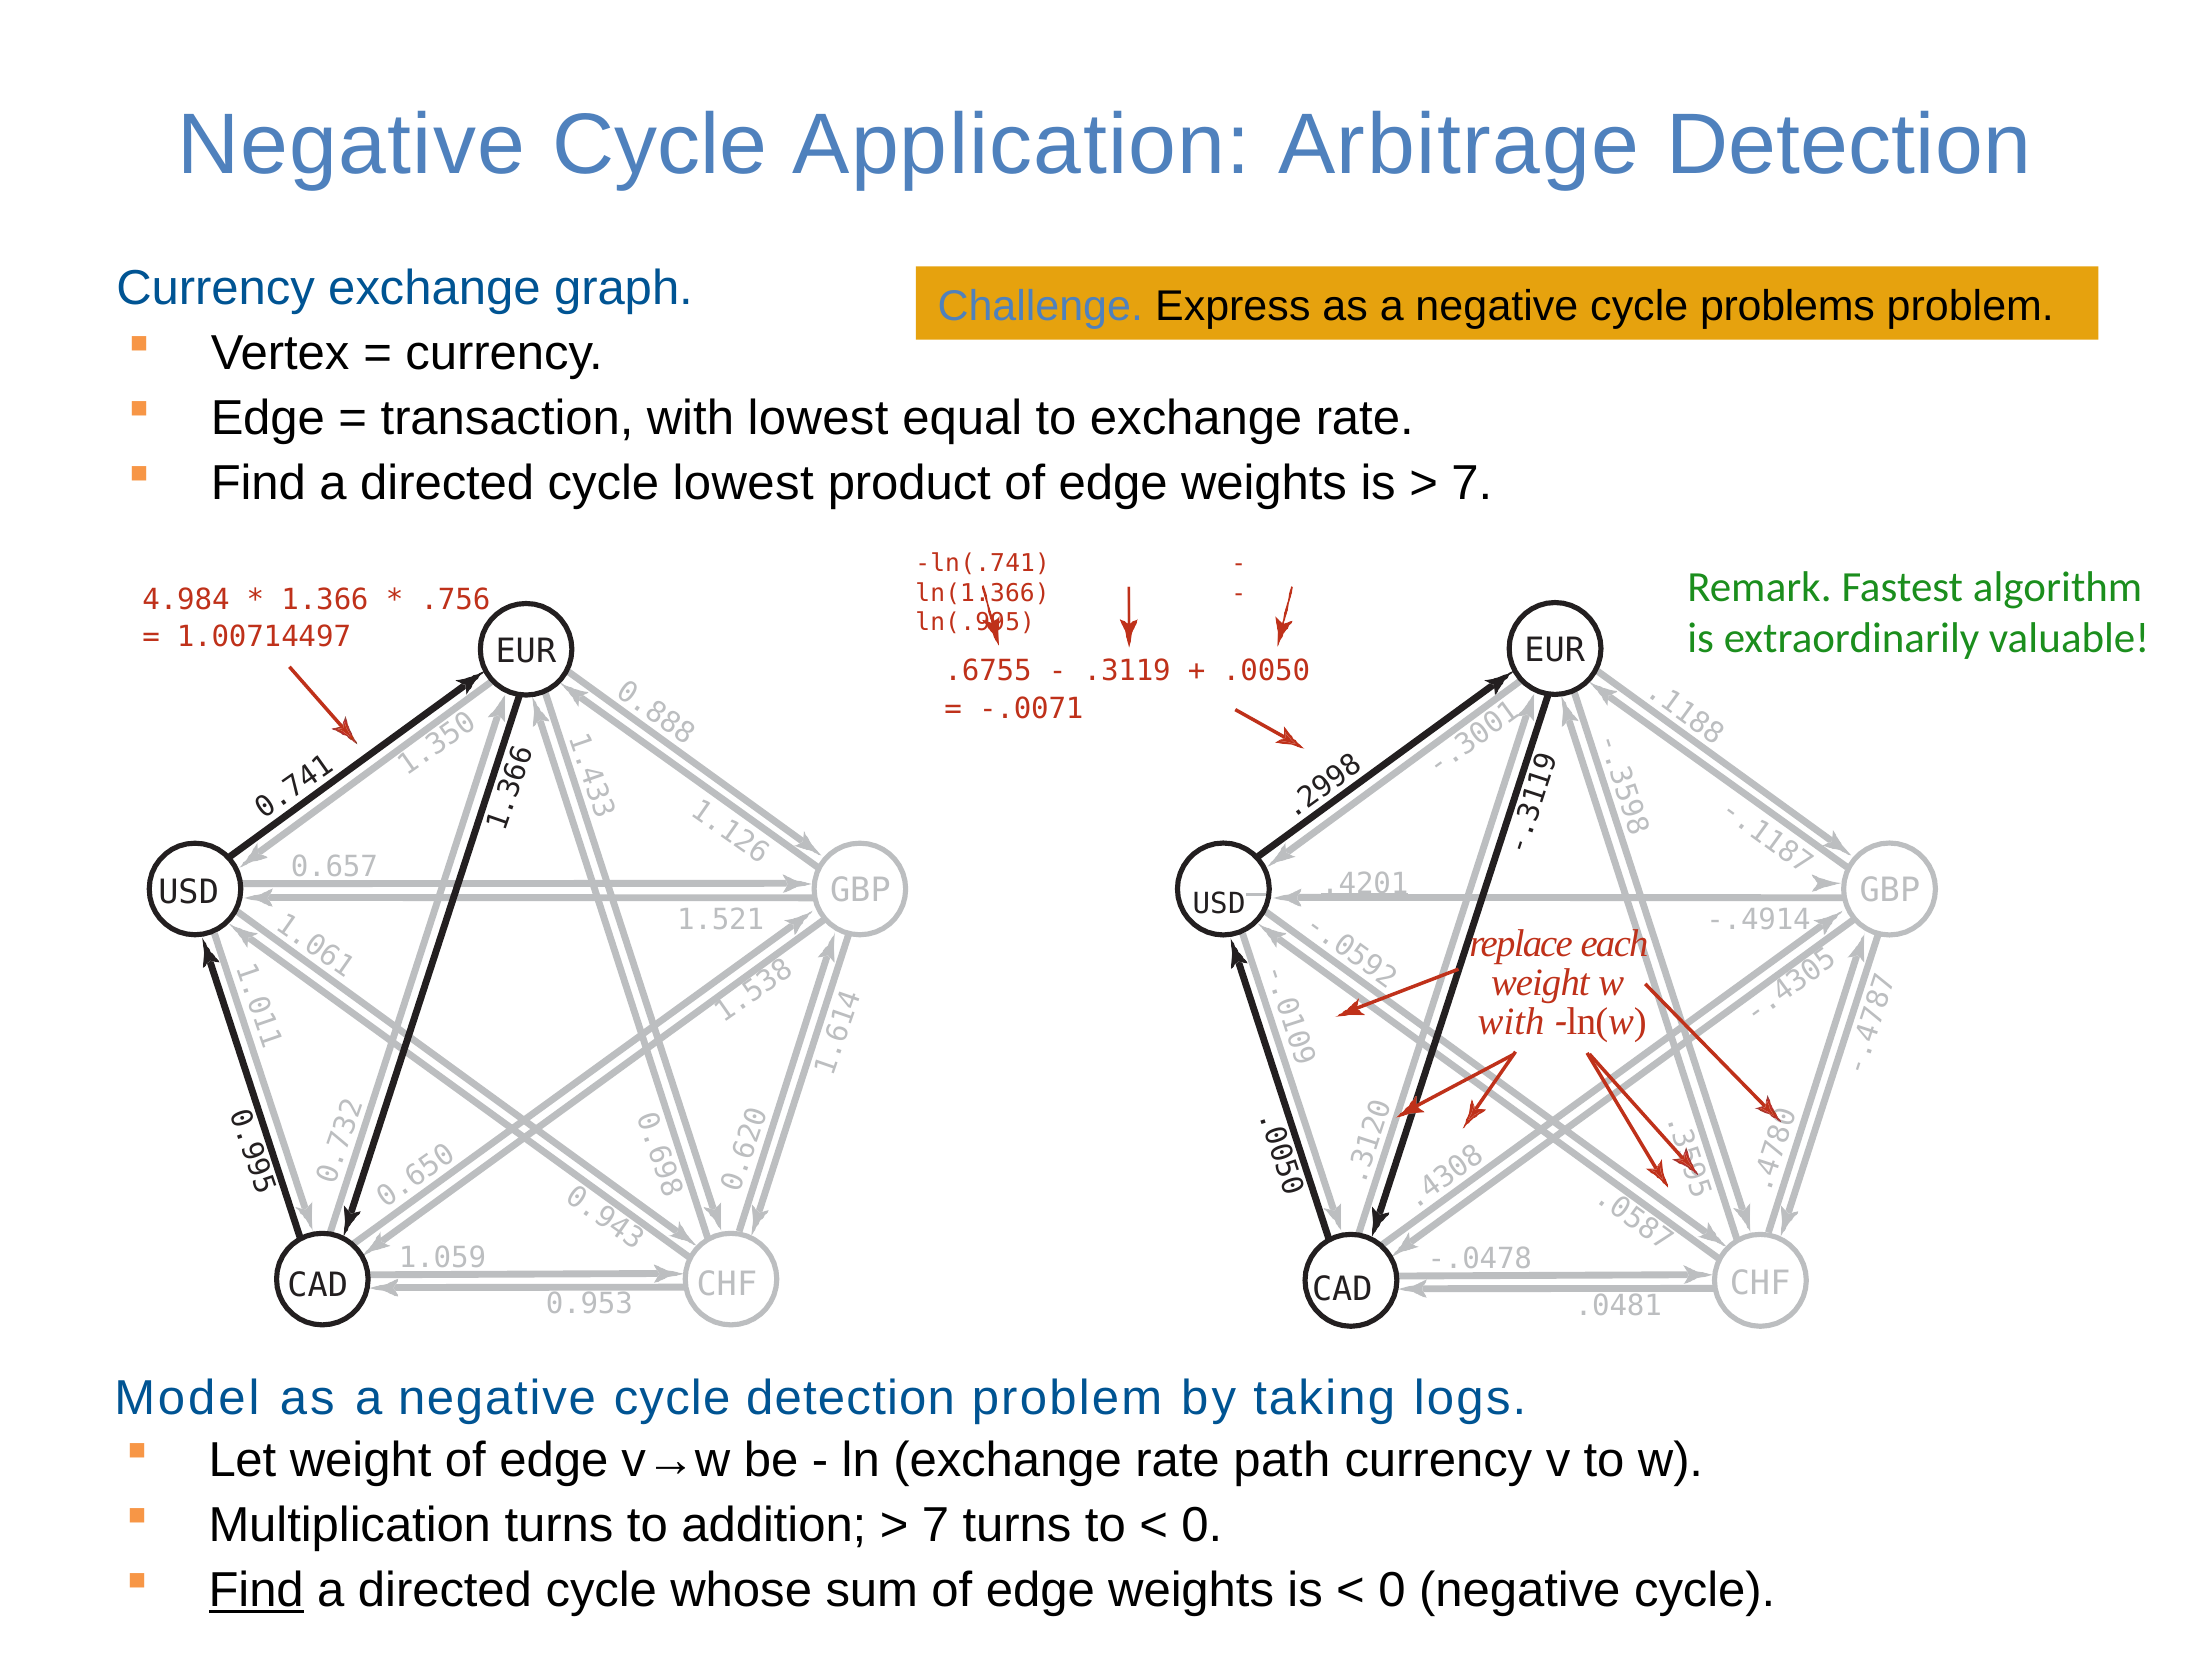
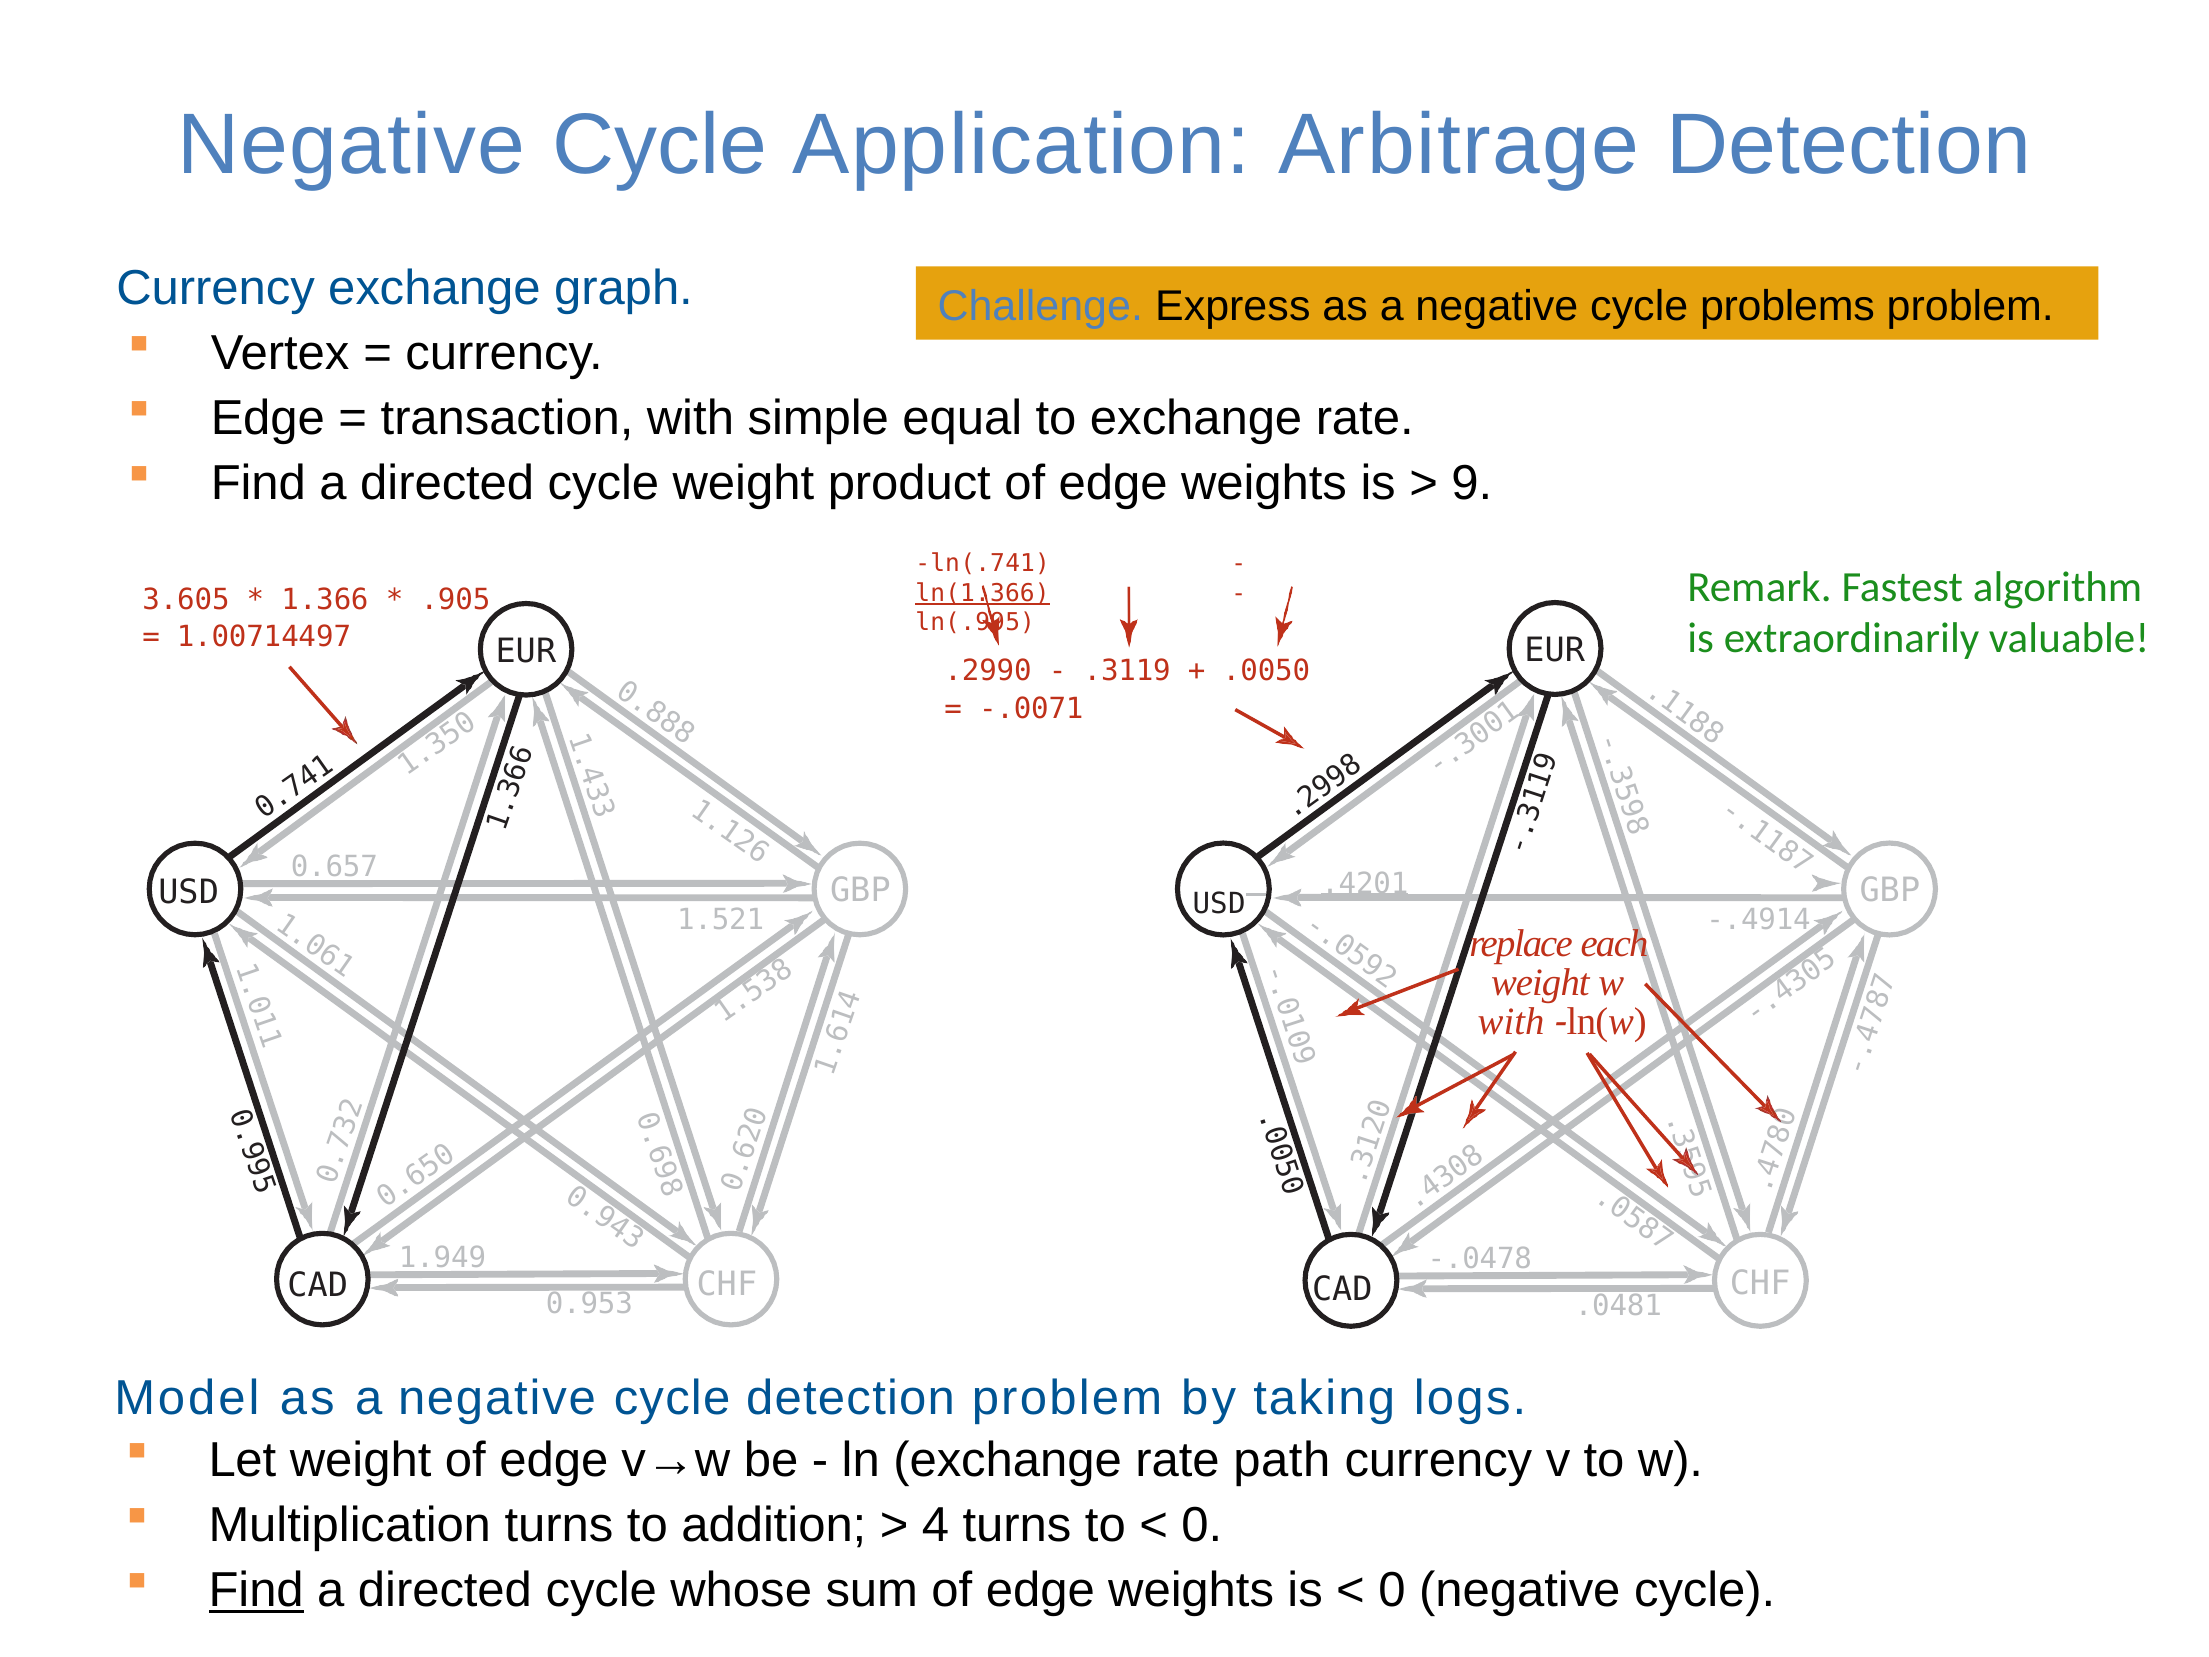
with lowest: lowest -> simple
cycle lowest: lowest -> weight
7 at (1472, 483): 7 -> 9
ln(1.366 underline: none -> present
4.984: 4.984 -> 3.605
.756: .756 -> .905
.6755: .6755 -> .2990
1.059: 1.059 -> 1.949
7 at (935, 1525): 7 -> 4
